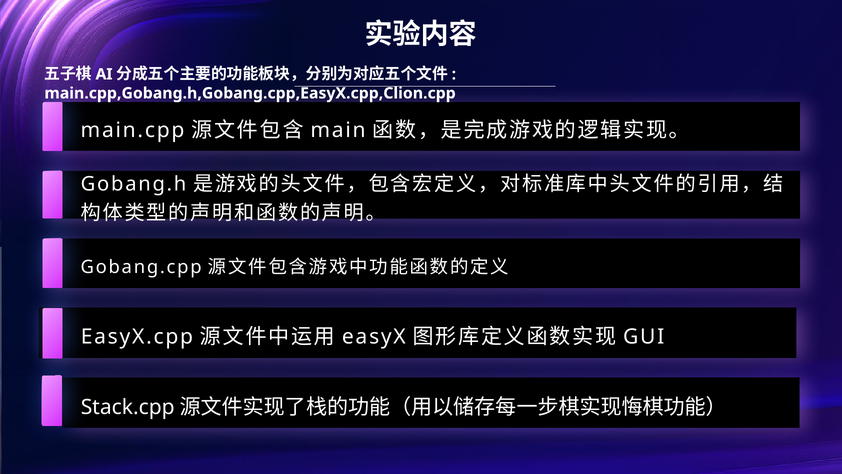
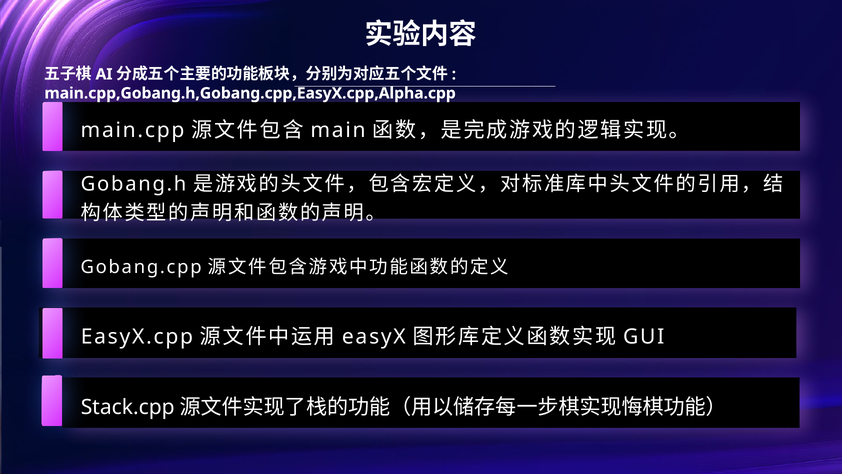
main.cpp,Gobang.h,Gobang.cpp,EasyX.cpp,Clion.cpp: main.cpp,Gobang.h,Gobang.cpp,EasyX.cpp,Clion.cpp -> main.cpp,Gobang.h,Gobang.cpp,EasyX.cpp,Alpha.cpp
